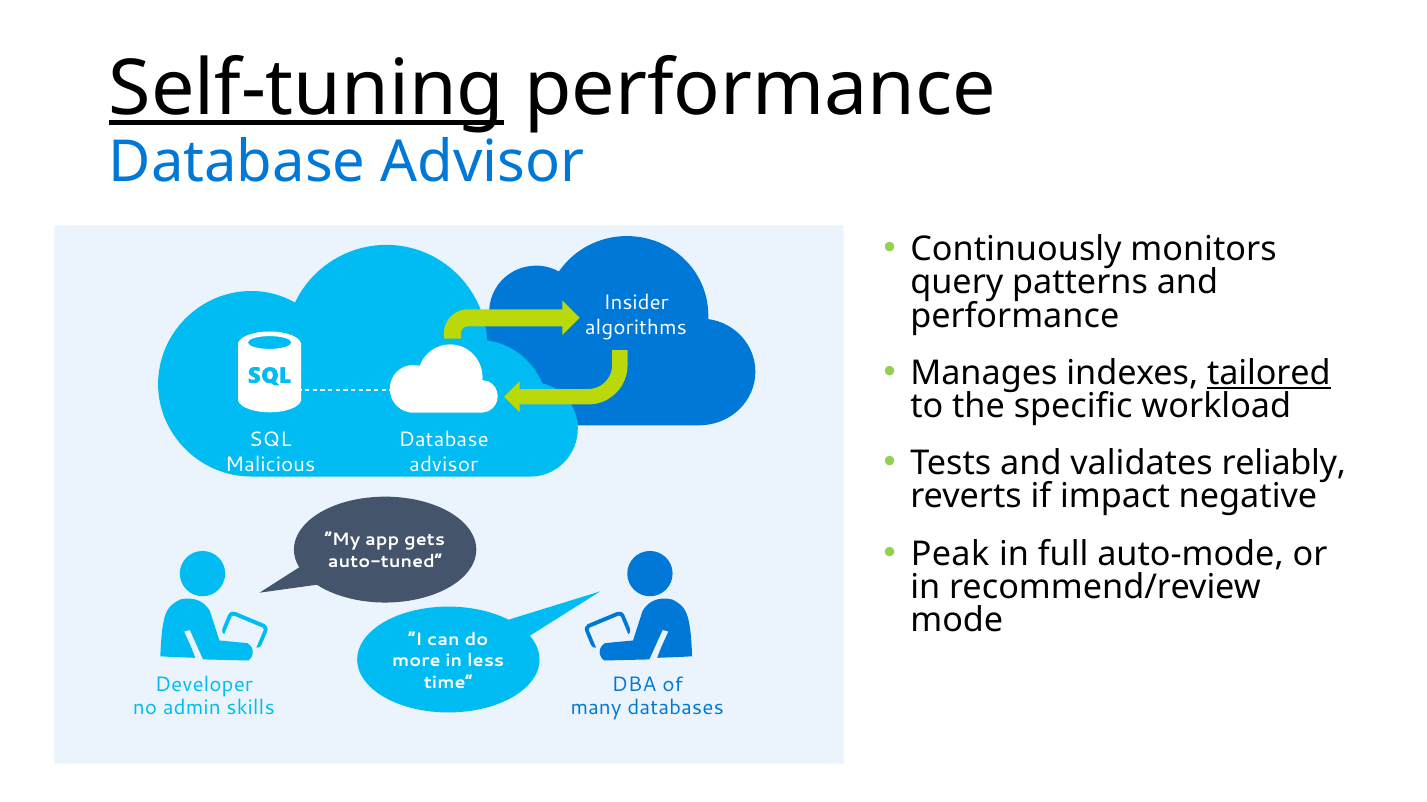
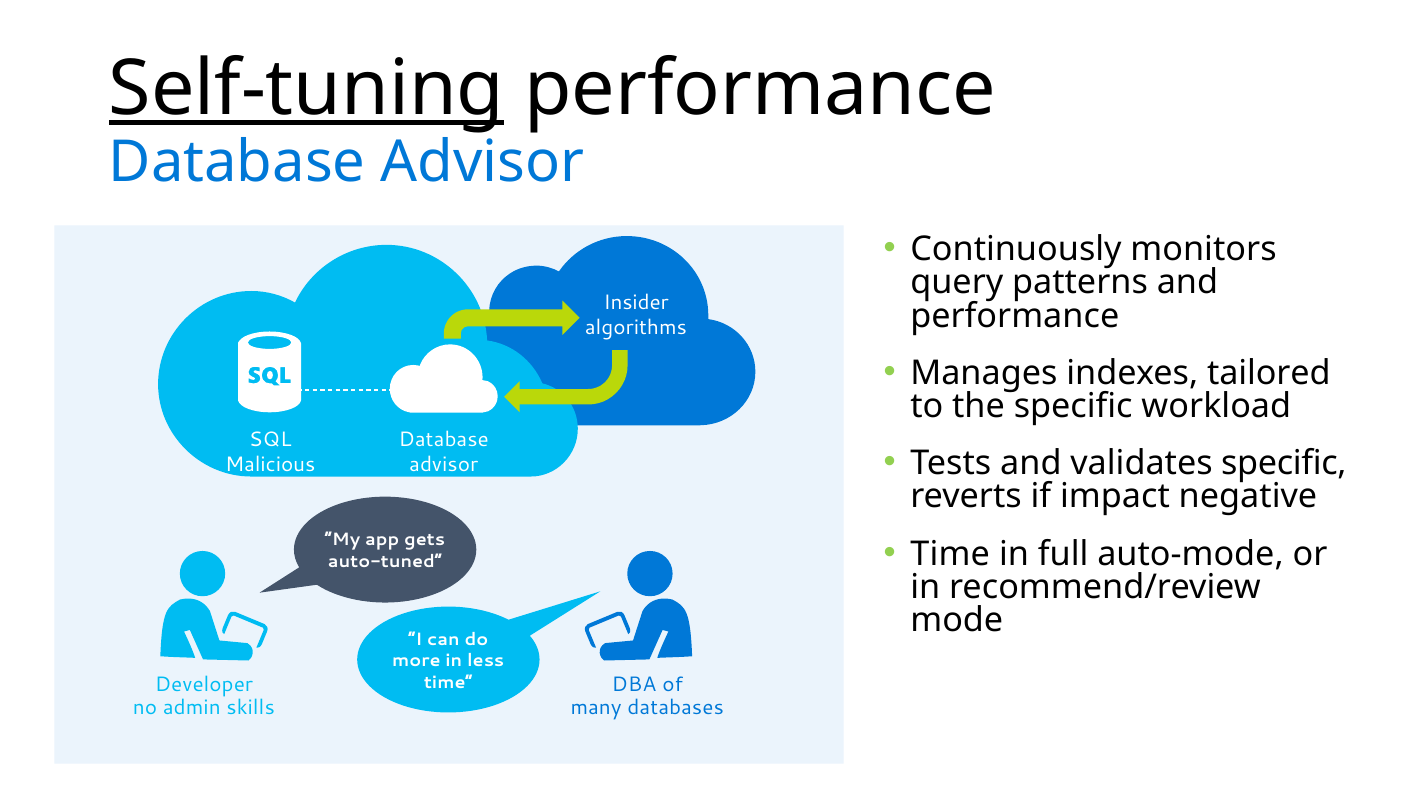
tailored underline: present -> none
validates reliably: reliably -> specific
Peak at (950, 554): Peak -> Time
